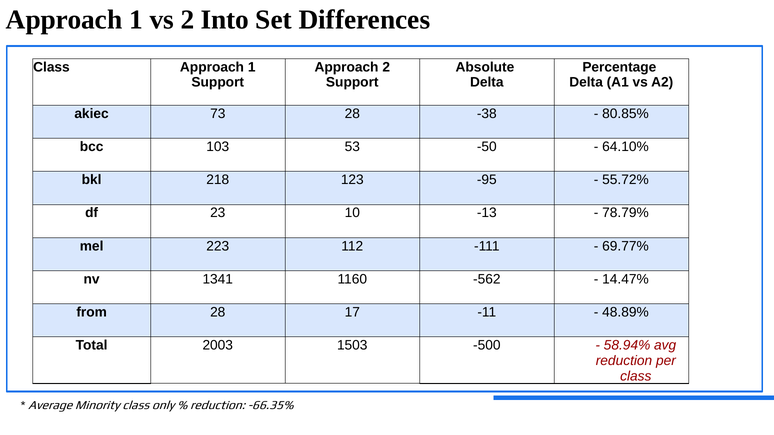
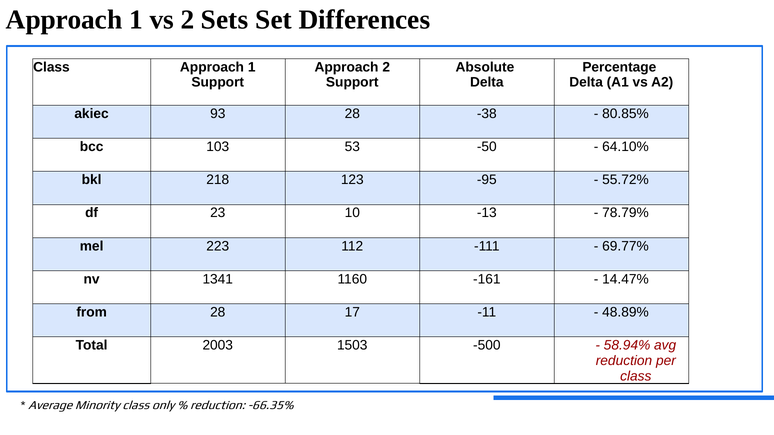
Into: Into -> Sets
73: 73 -> 93
-562: -562 -> -161
